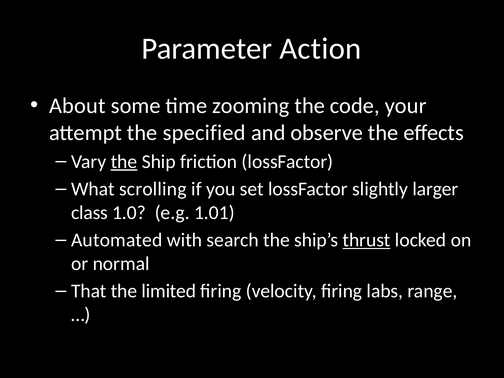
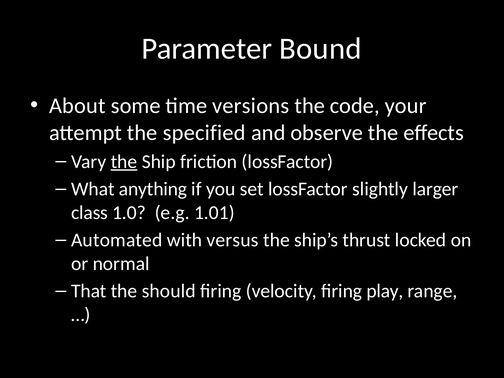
Action: Action -> Bound
zooming: zooming -> versions
scrolling: scrolling -> anything
search: search -> versus
thrust underline: present -> none
limited: limited -> should
labs: labs -> play
